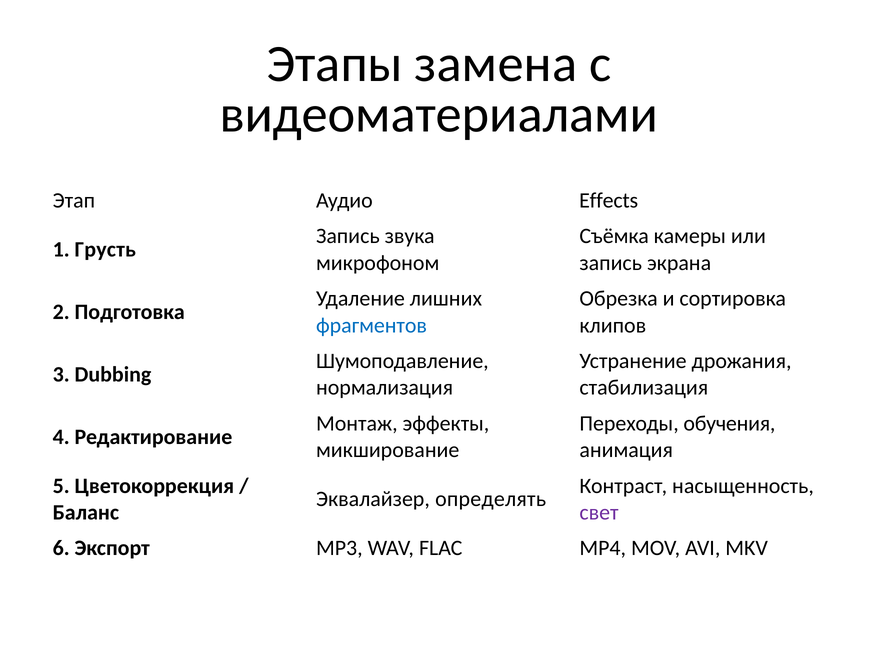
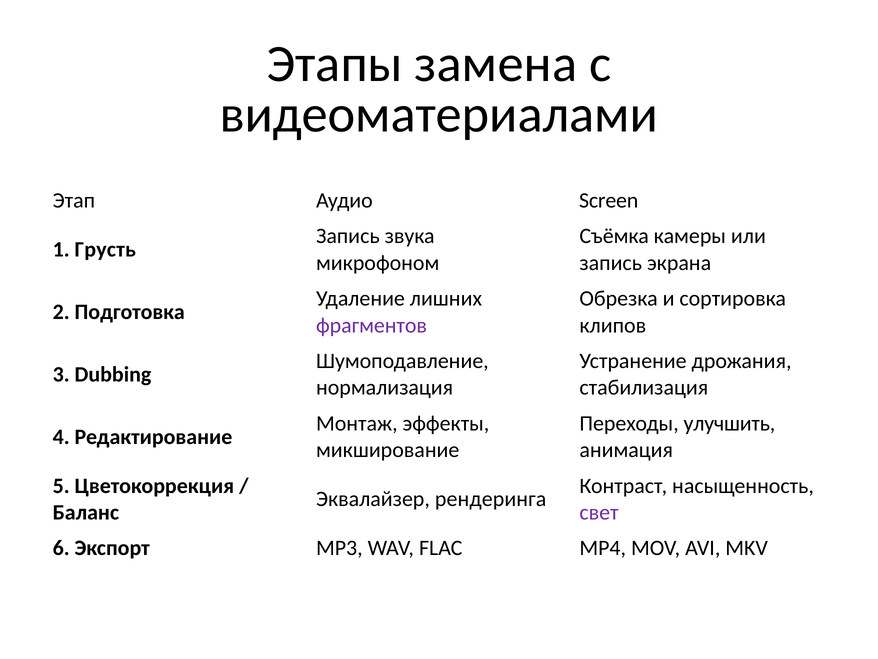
Effects: Effects -> Screen
фрагментов colour: blue -> purple
обучения: обучения -> улучшить
определять: определять -> рендеринга
